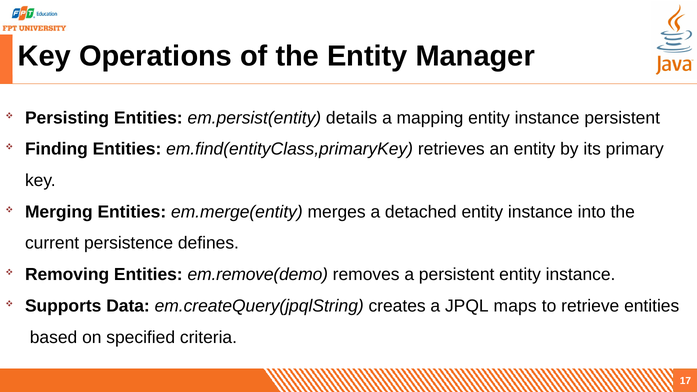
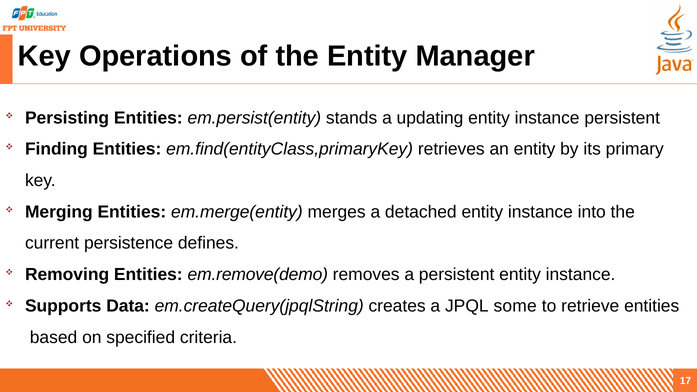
details: details -> stands
mapping: mapping -> updating
maps: maps -> some
